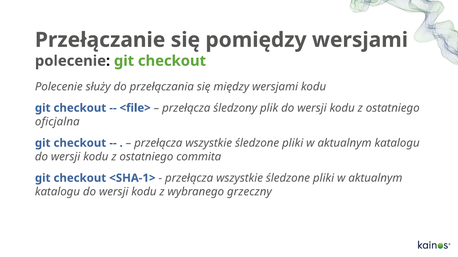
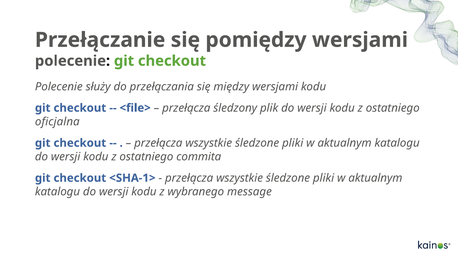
grzeczny: grzeczny -> message
